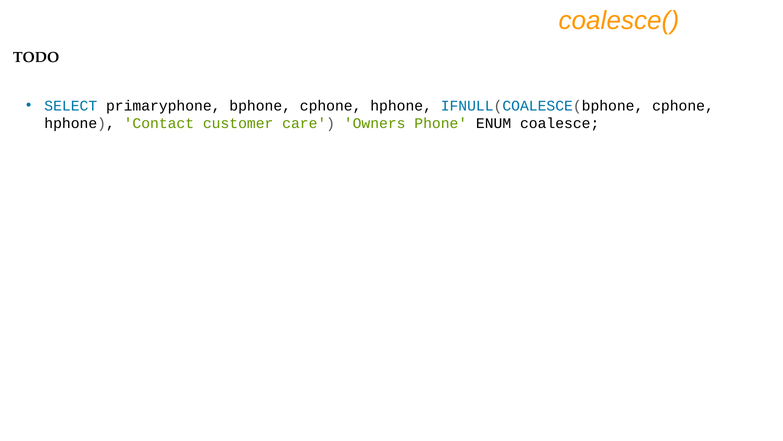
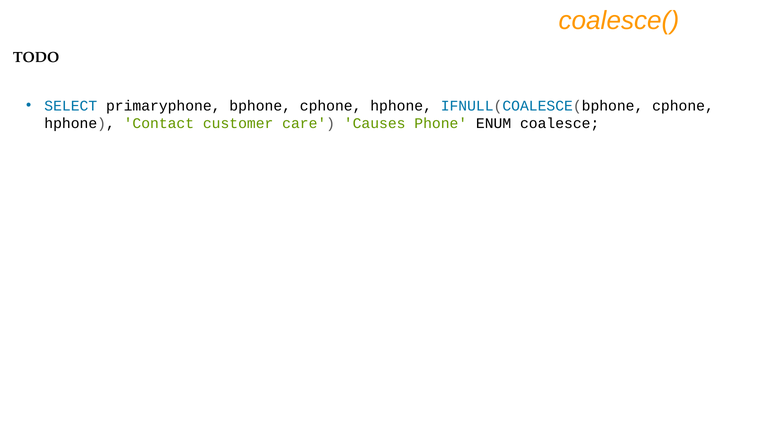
Owners: Owners -> Causes
